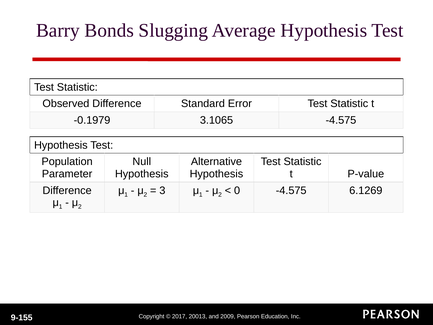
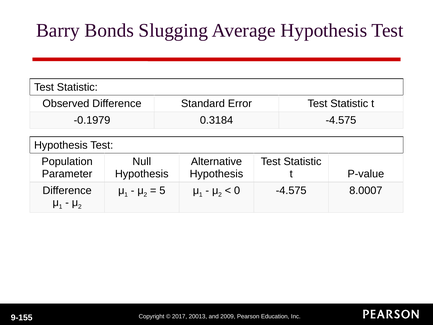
3.1065: 3.1065 -> 0.3184
3: 3 -> 5
6.1269: 6.1269 -> 8.0007
